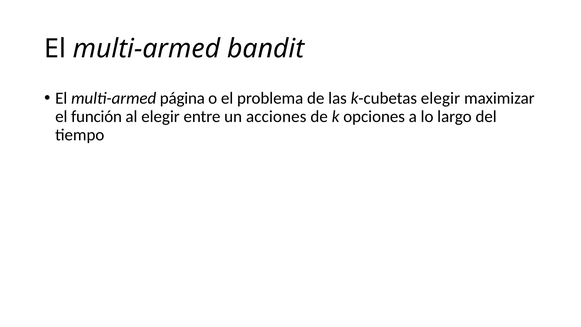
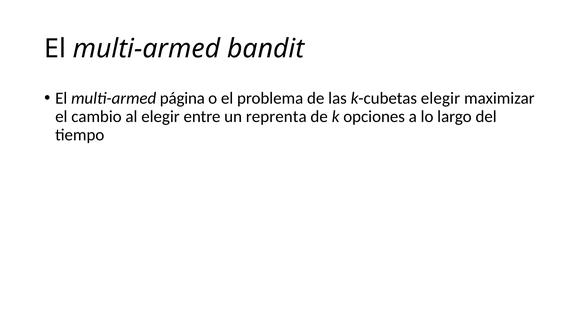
función: función -> cambio
acciones: acciones -> reprenta
